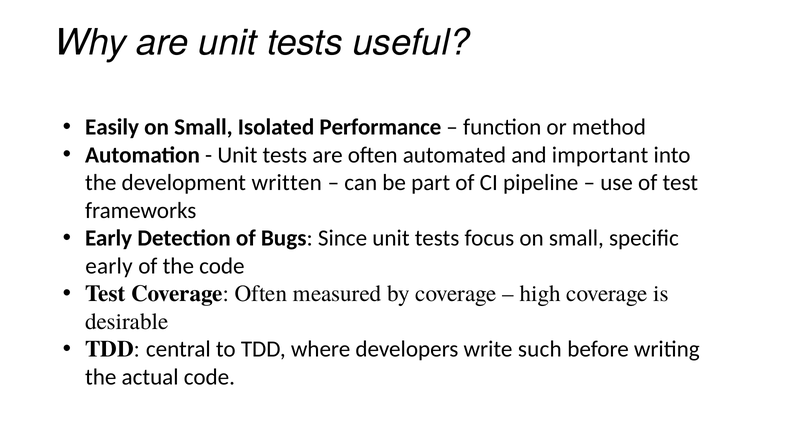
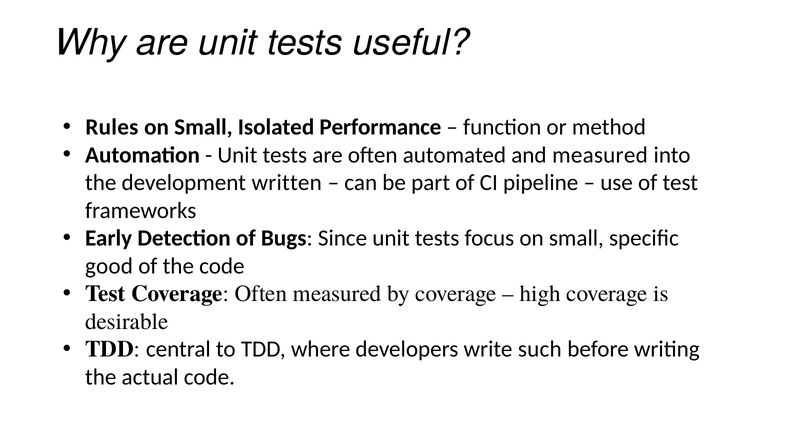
Easily: Easily -> Rules
and important: important -> measured
early at (109, 266): early -> good
